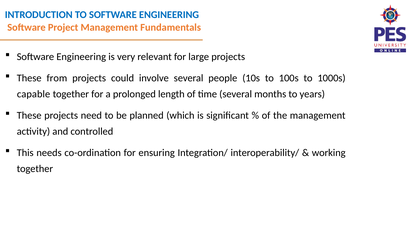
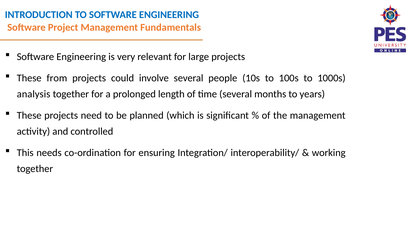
capable: capable -> analysis
